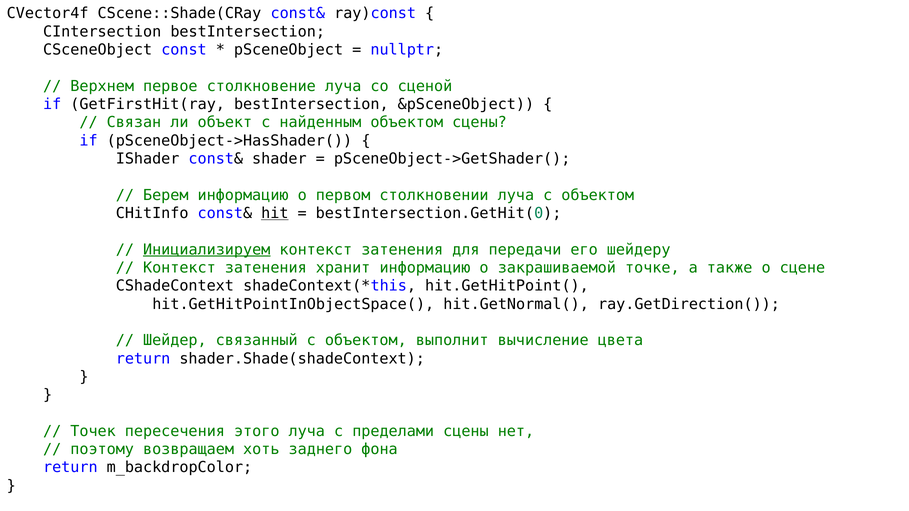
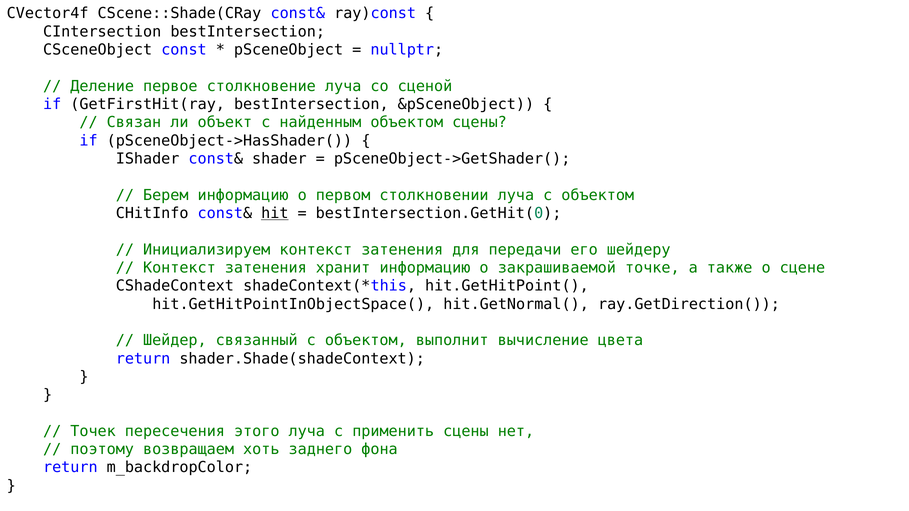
Верхнем: Верхнем -> Деление
Инициализируем underline: present -> none
пределами: пределами -> применить
